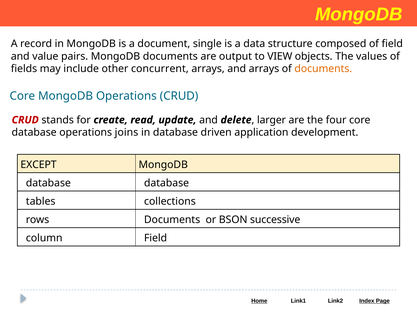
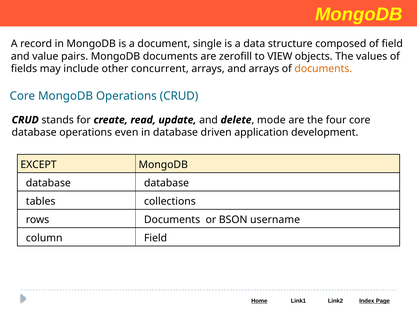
output: output -> zerofill
CRUD at (25, 120) colour: red -> black
larger: larger -> mode
joins: joins -> even
successive: successive -> username
